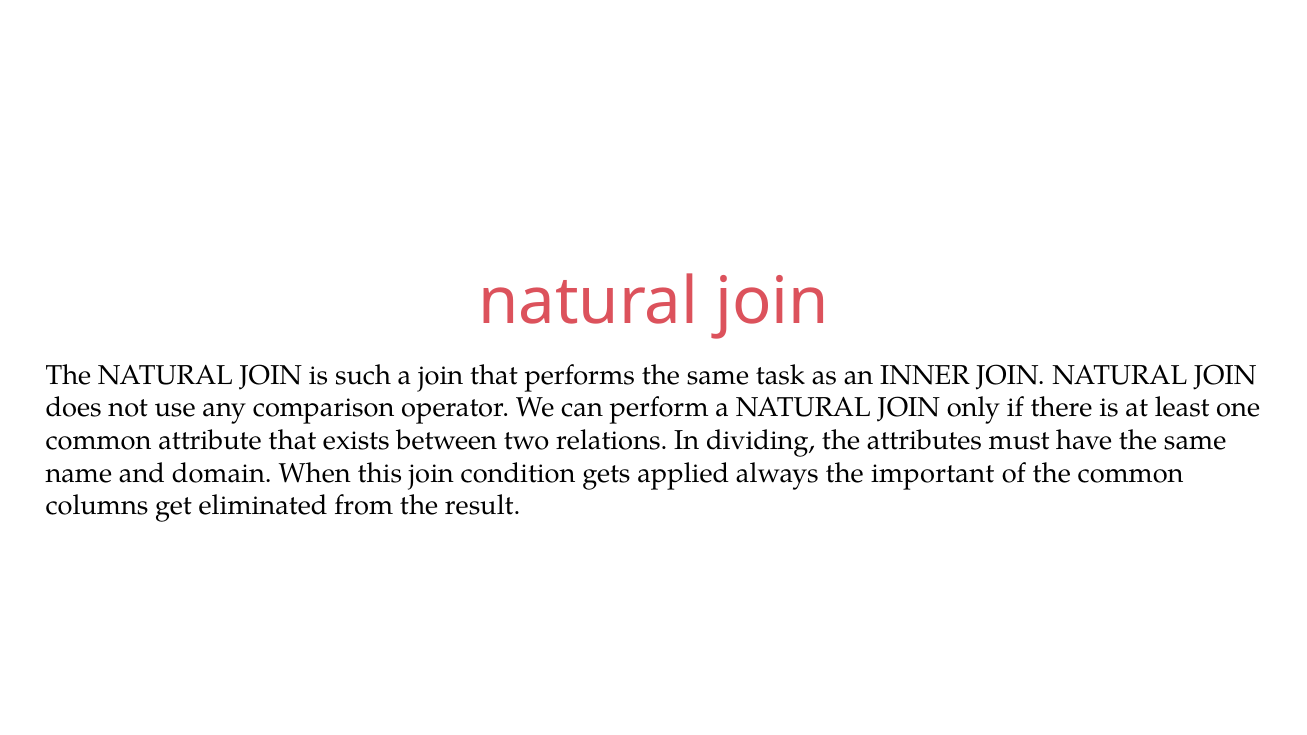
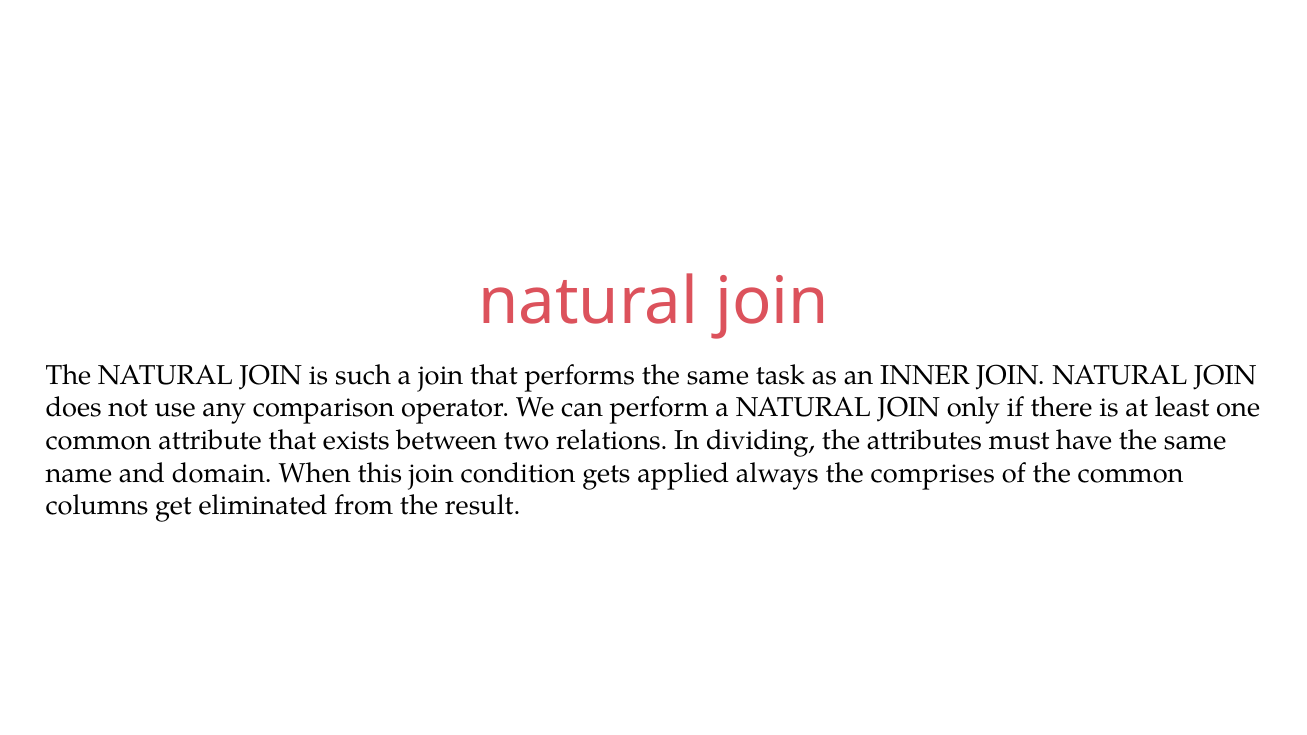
important: important -> comprises
